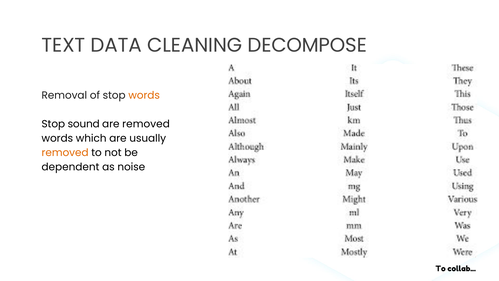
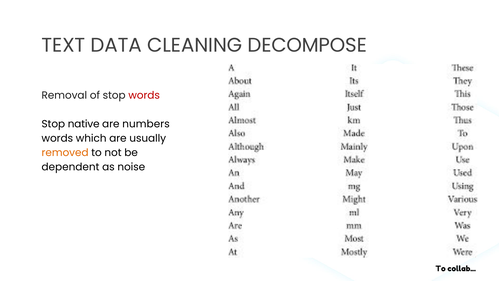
words at (144, 95) colour: orange -> red
sound: sound -> native
are removed: removed -> numbers
